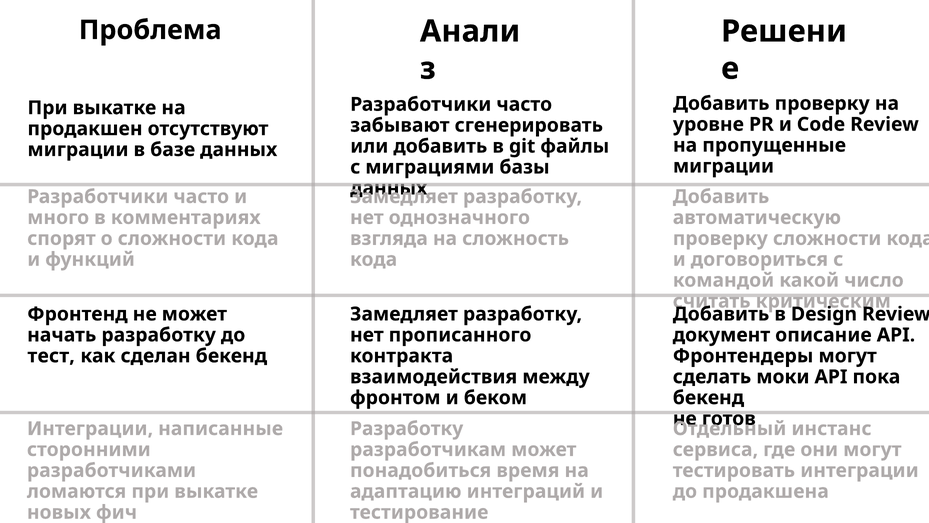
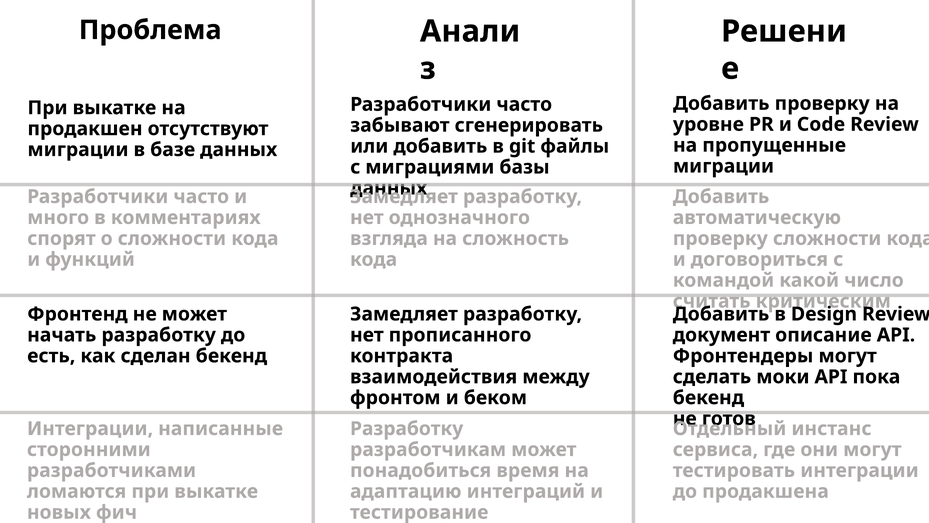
тест: тест -> есть
